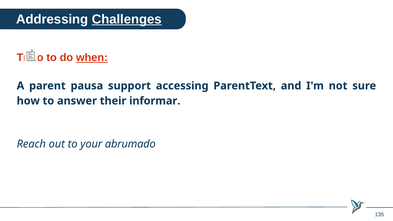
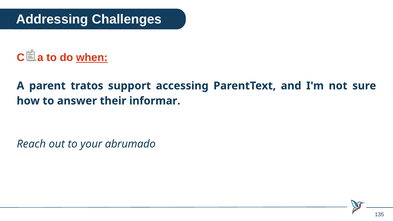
Challenges underline: present -> none
Trato: Trato -> Cada
pausa: pausa -> tratos
